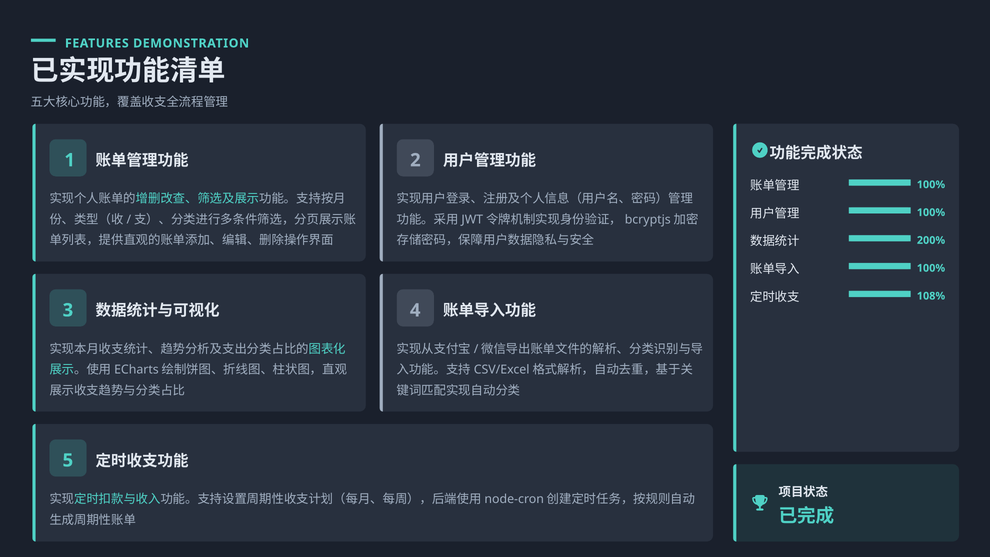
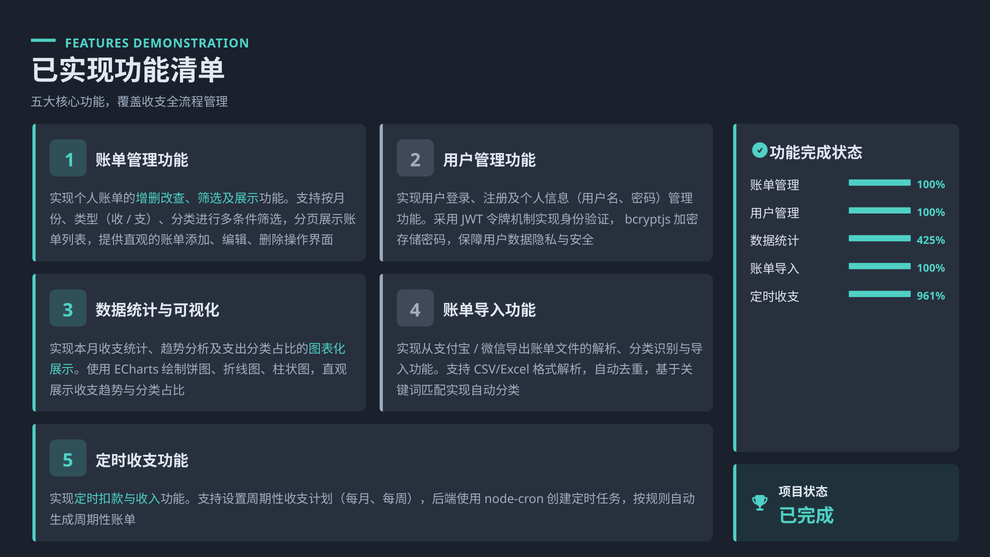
200%: 200% -> 425%
108%: 108% -> 961%
